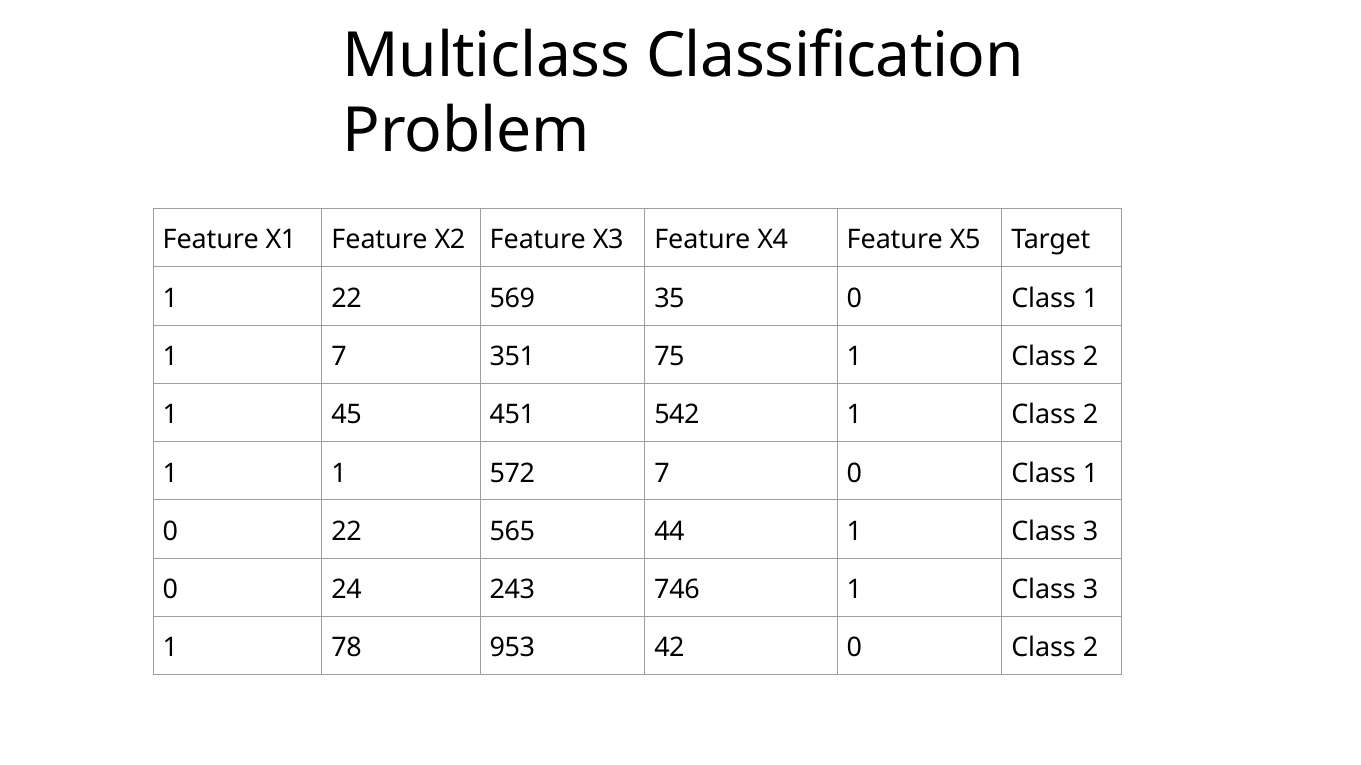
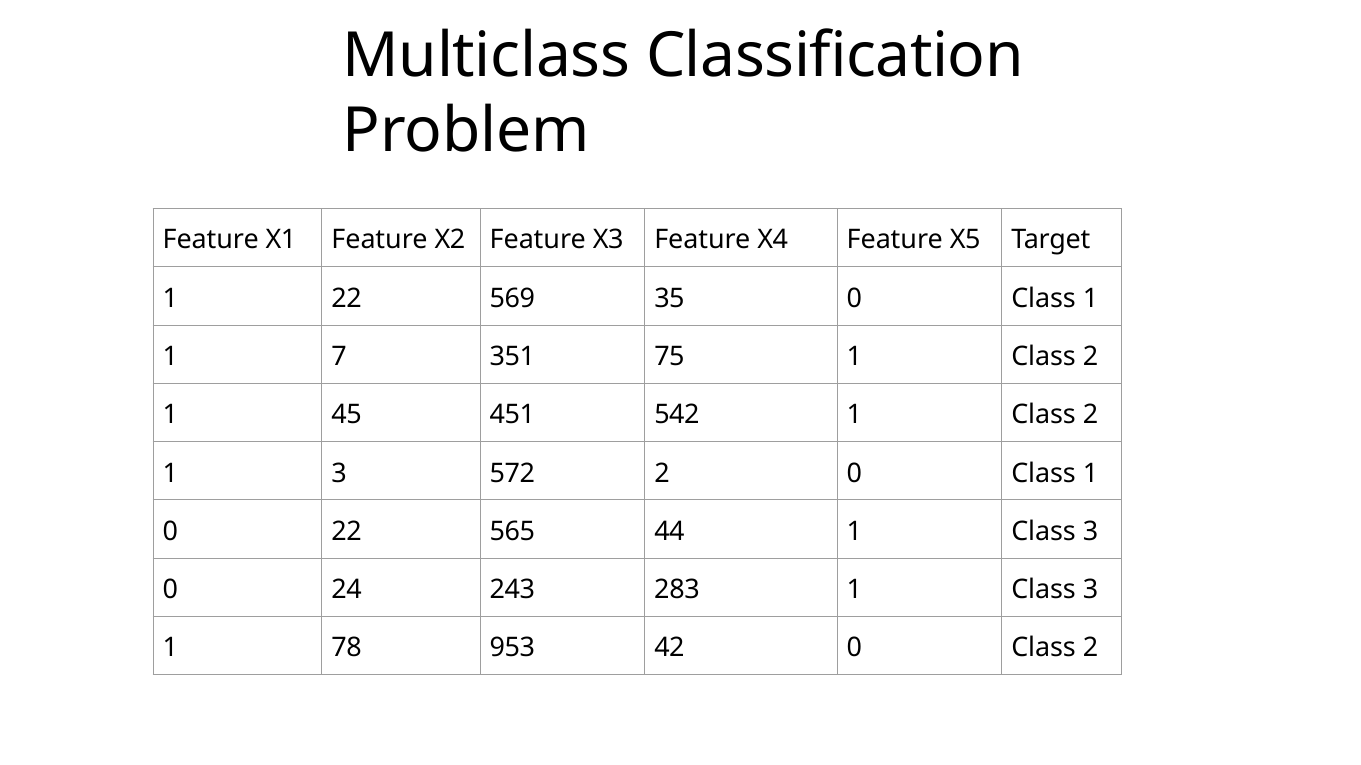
1 at (339, 473): 1 -> 3
572 7: 7 -> 2
746: 746 -> 283
